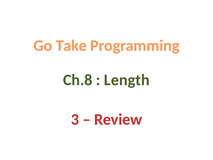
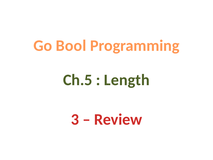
Take: Take -> Bool
Ch.8: Ch.8 -> Ch.5
